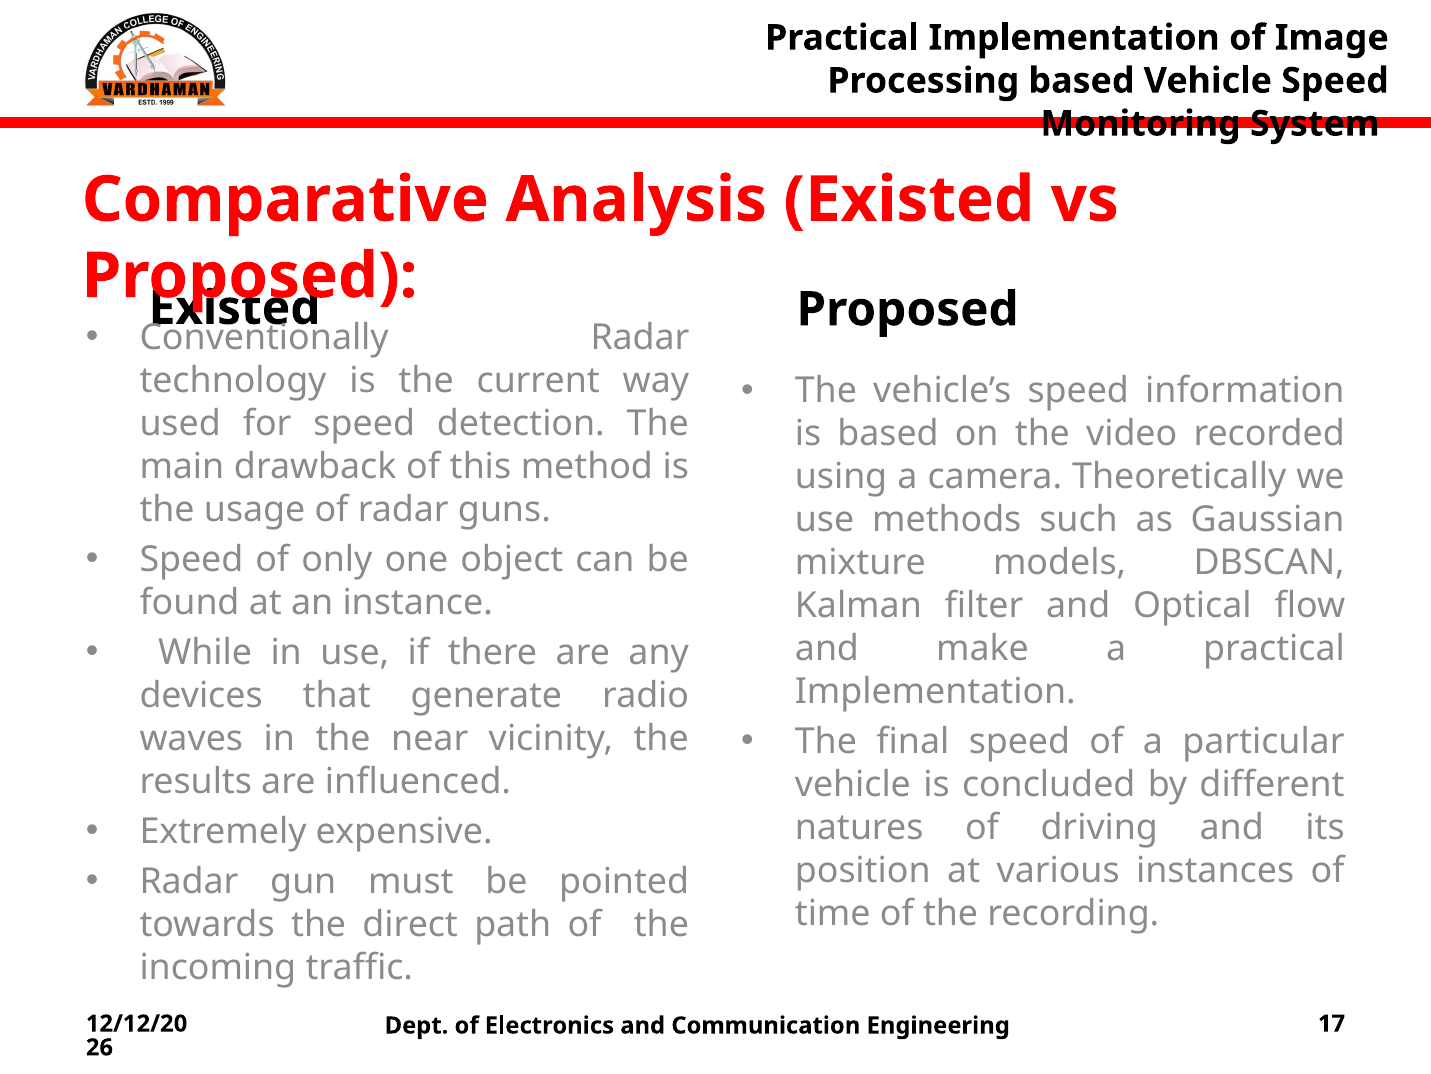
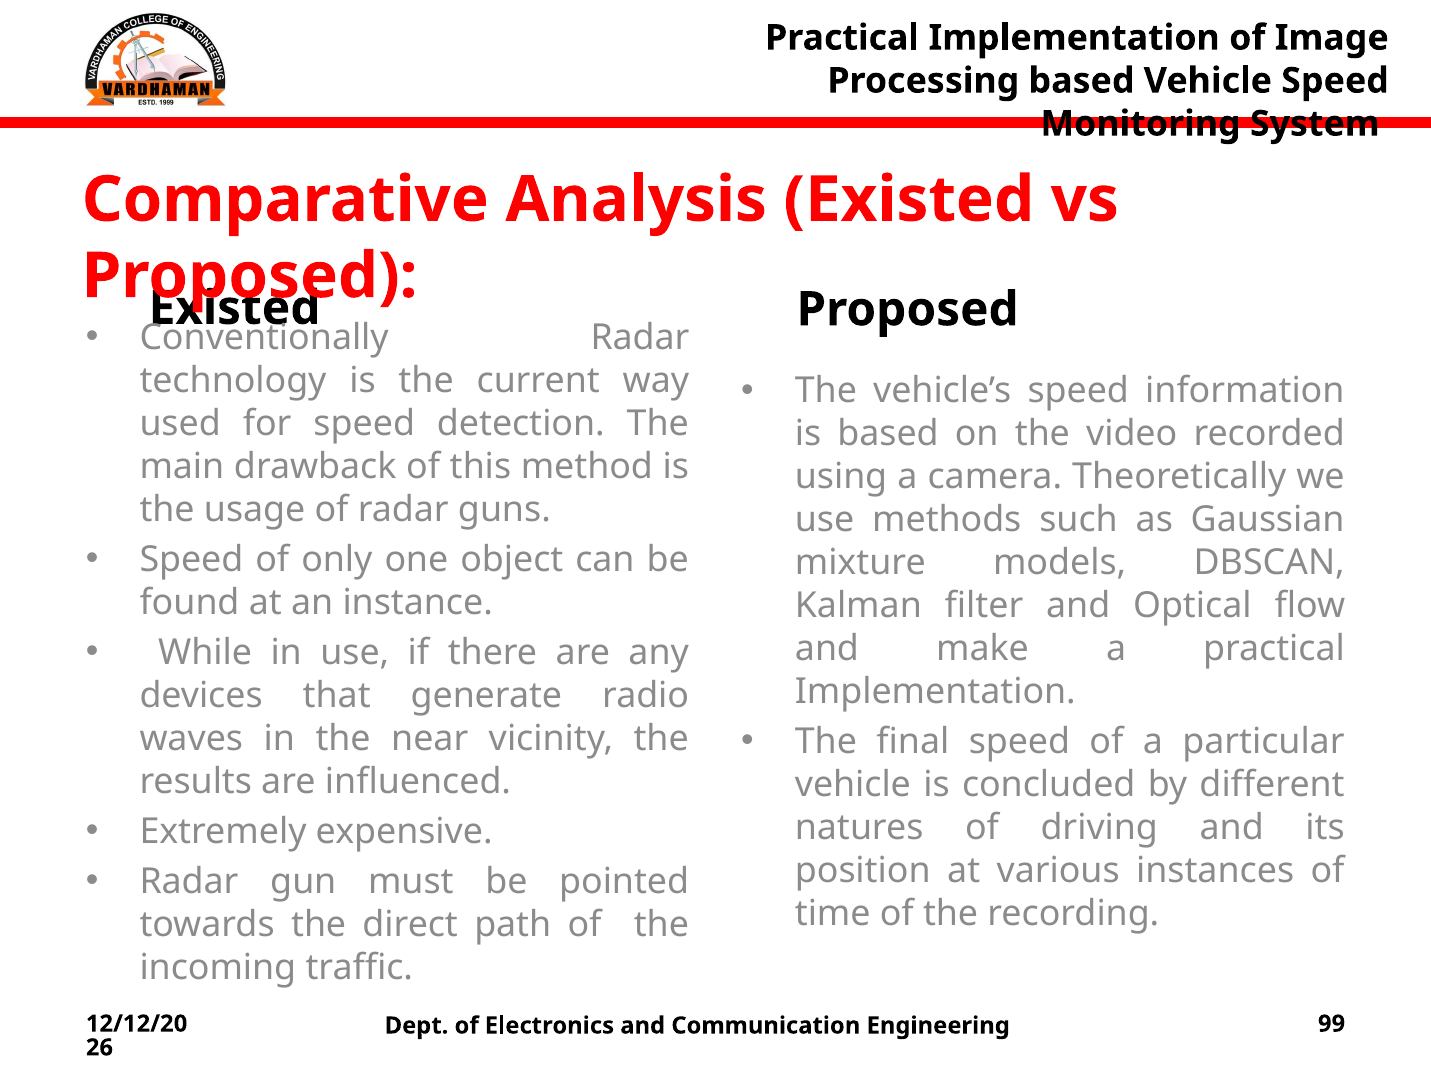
17: 17 -> 99
